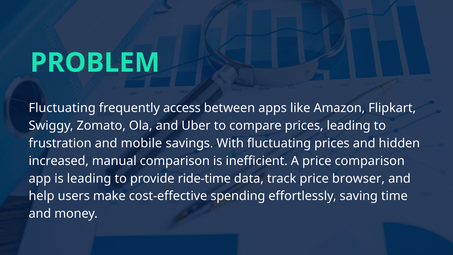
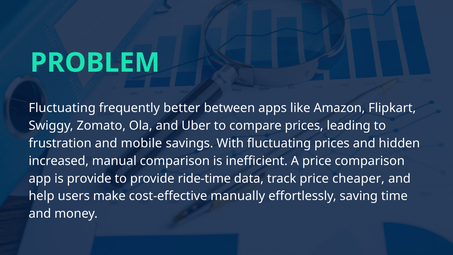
access: access -> better
is leading: leading -> provide
browser: browser -> cheaper
spending: spending -> manually
